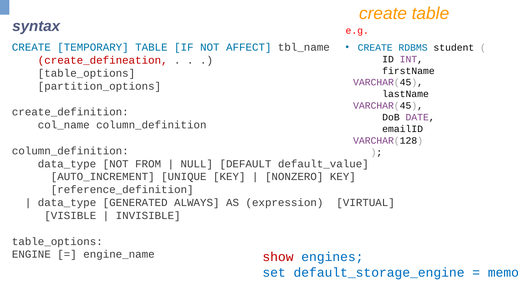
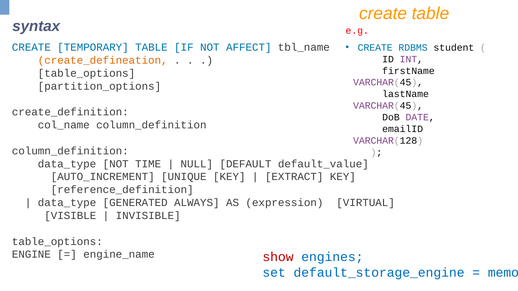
create_defineation colour: red -> orange
FROM: FROM -> TIME
NONZERO: NONZERO -> EXTRACT
